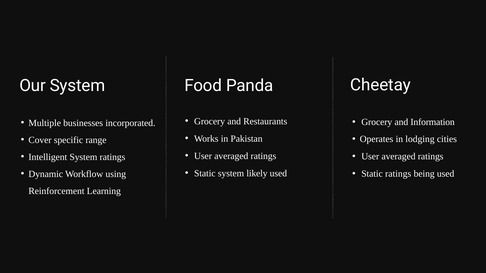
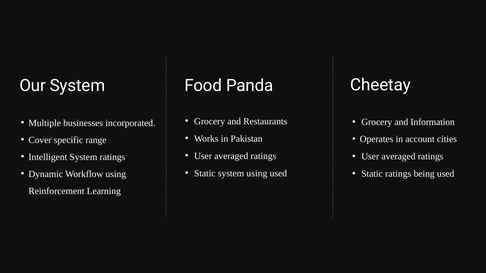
lodging: lodging -> account
system likely: likely -> using
